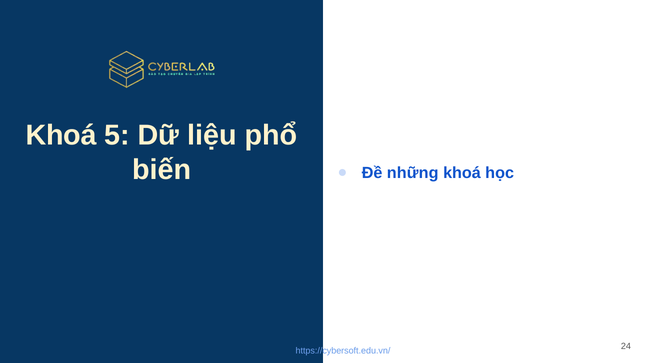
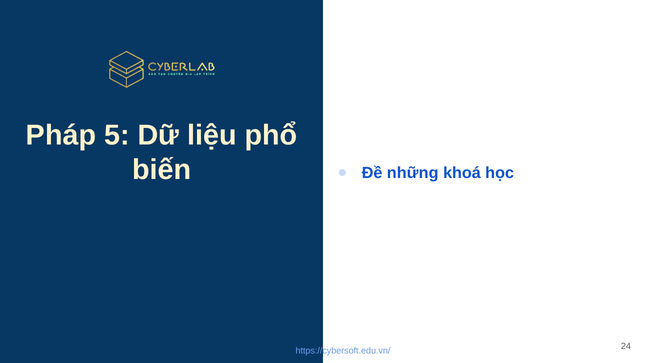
Khoá at (61, 136): Khoá -> Pháp
